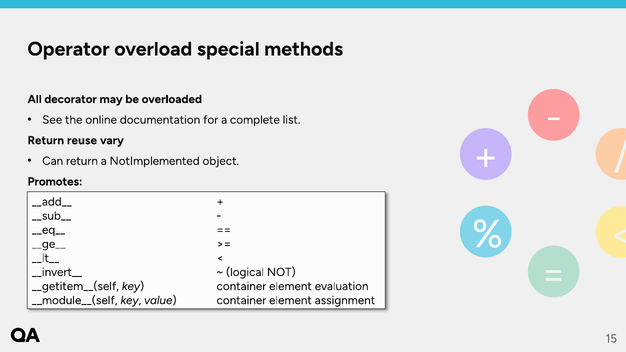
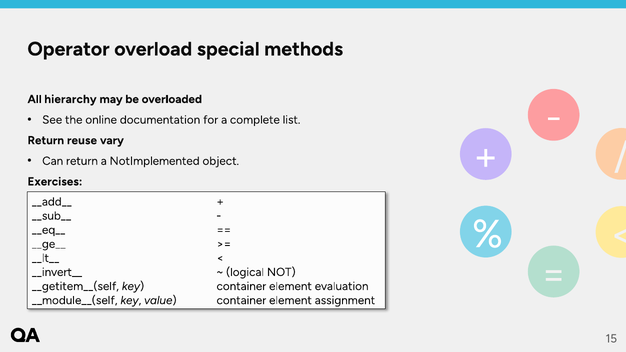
decorator: decorator -> hierarchy
Promotes: Promotes -> Exercises
